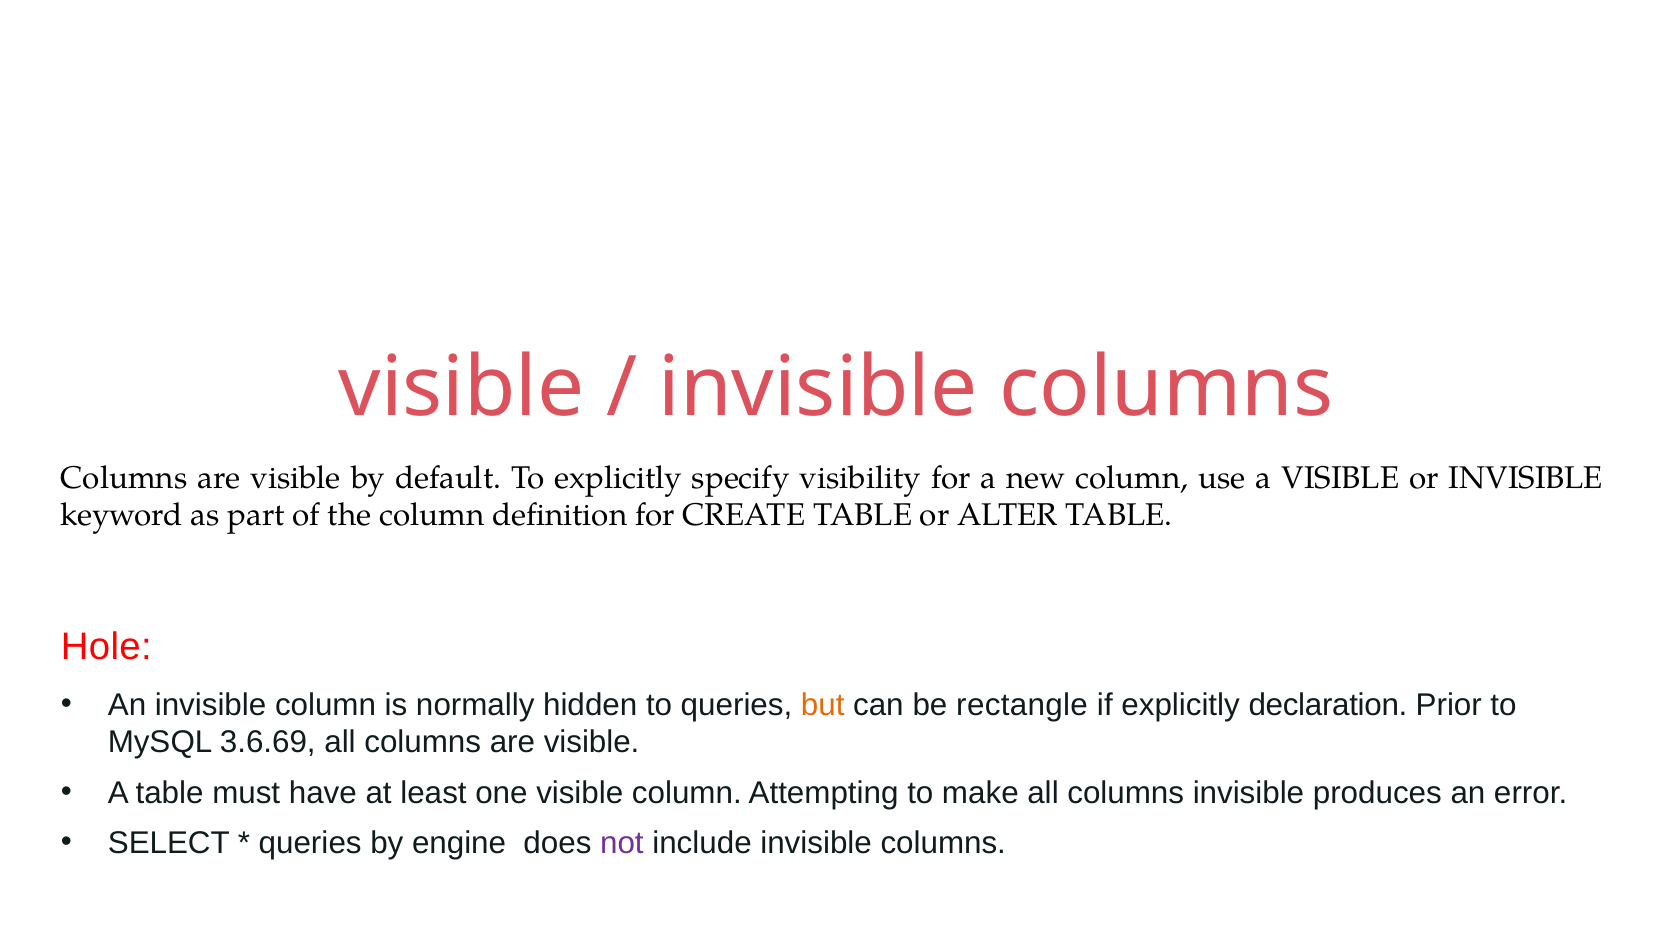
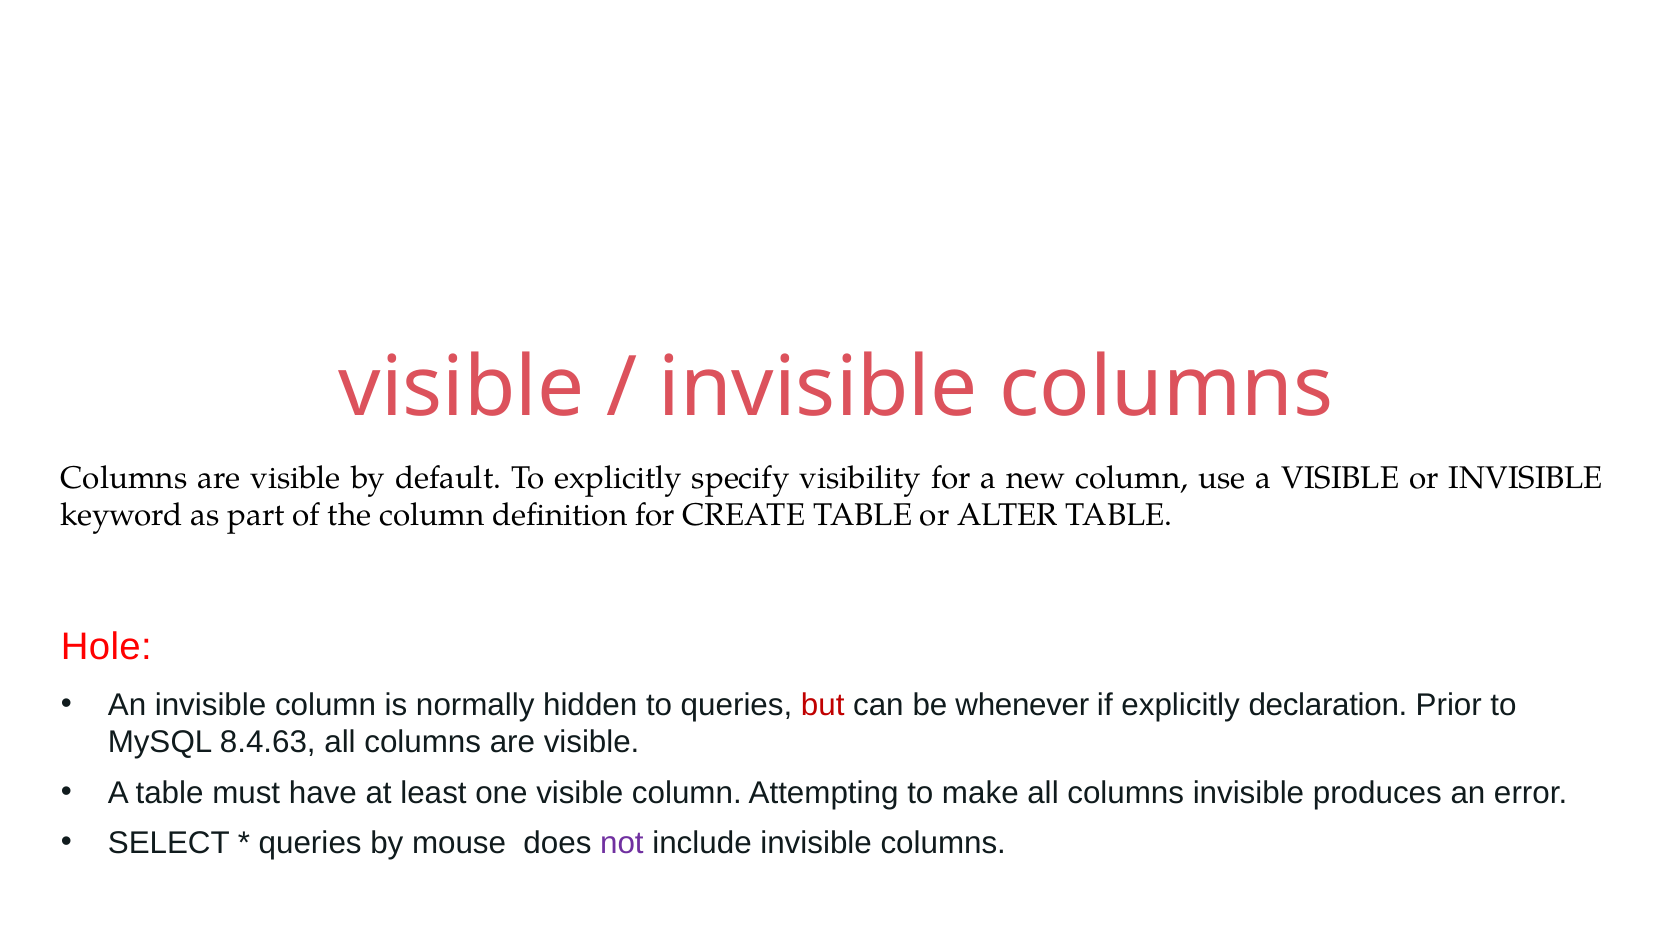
but colour: orange -> red
rectangle: rectangle -> whenever
3.6.69: 3.6.69 -> 8.4.63
engine: engine -> mouse
